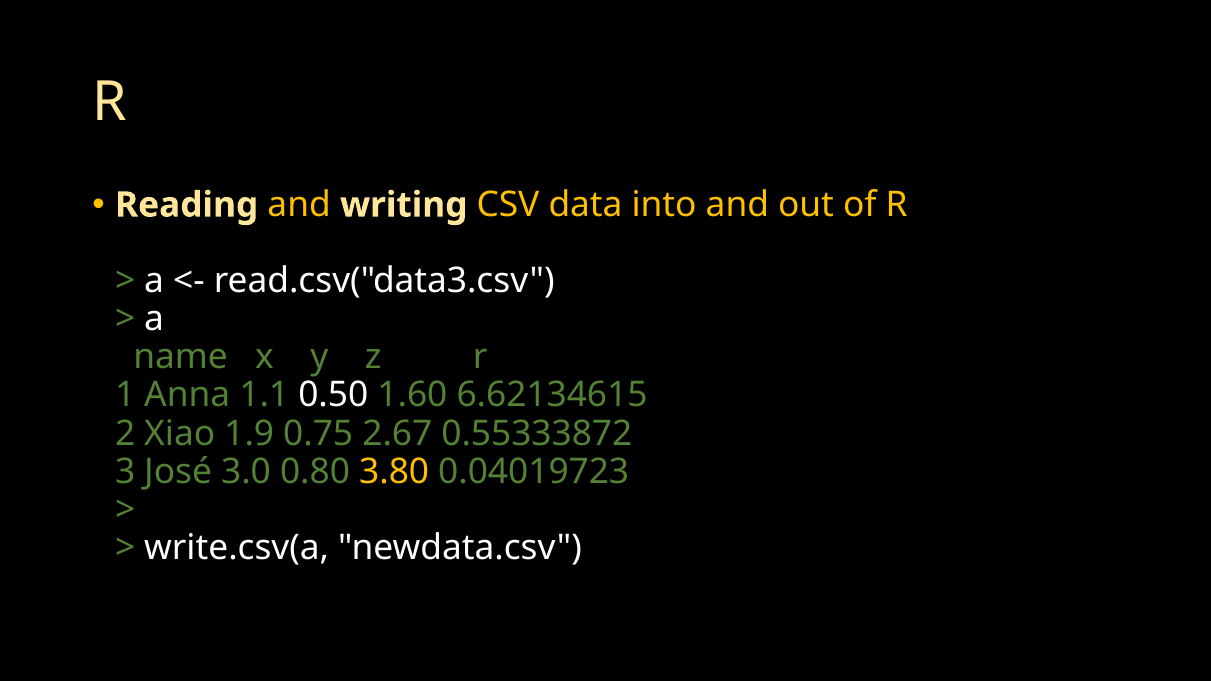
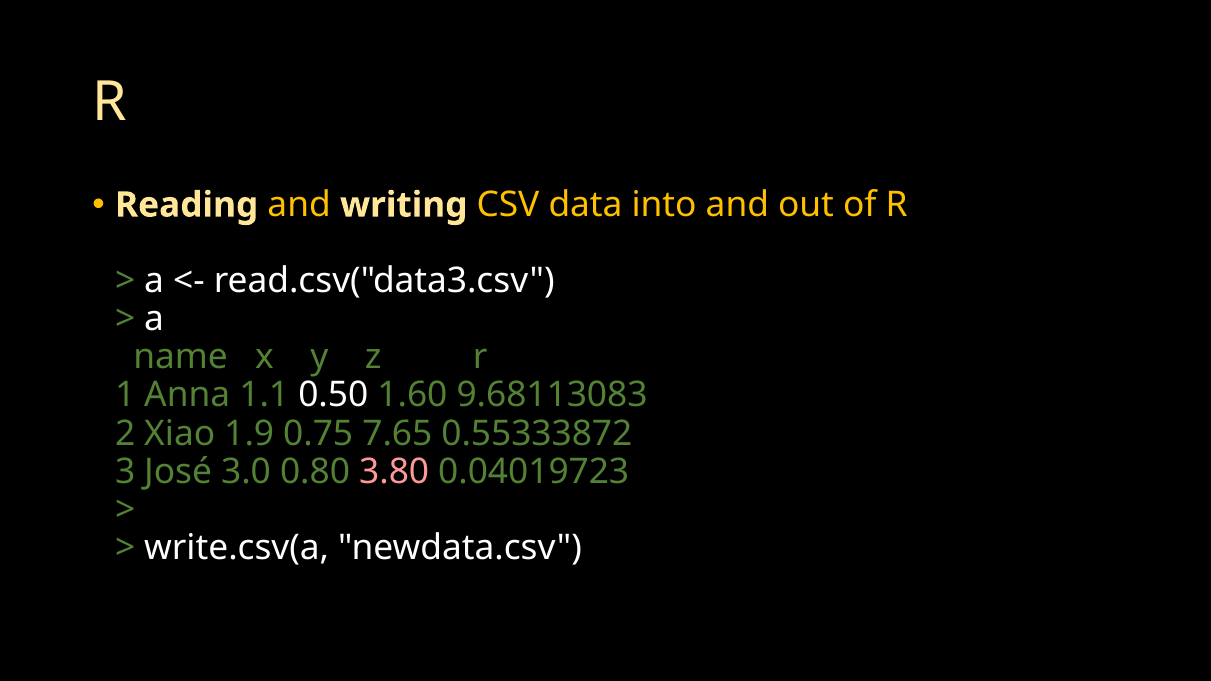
6.62134615: 6.62134615 -> 9.68113083
2.67: 2.67 -> 7.65
3.80 colour: yellow -> pink
